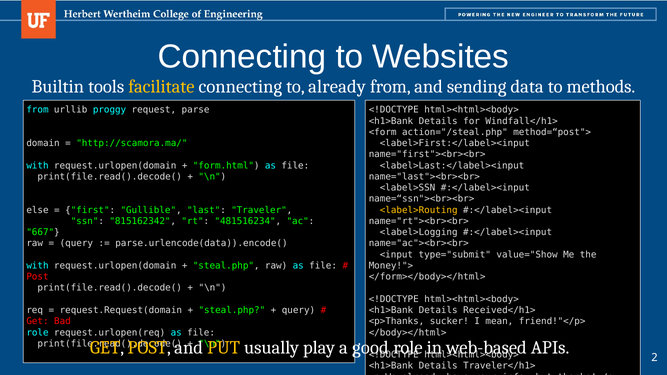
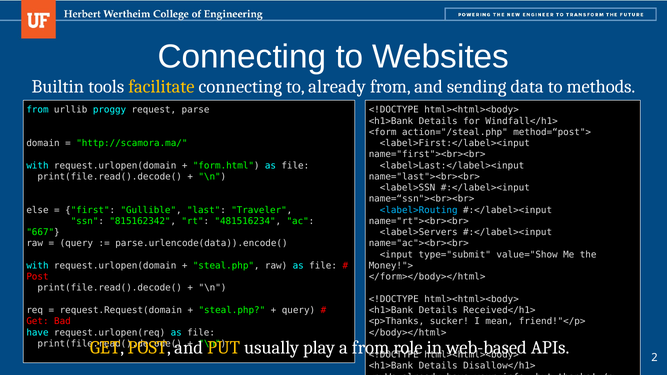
<label>Routing colour: yellow -> light blue
<label>Logging: <label>Logging -> <label>Servers
role at (38, 333): role -> have
a good: good -> from
Traveler</h1>: Traveler</h1> -> Disallow</h1>
